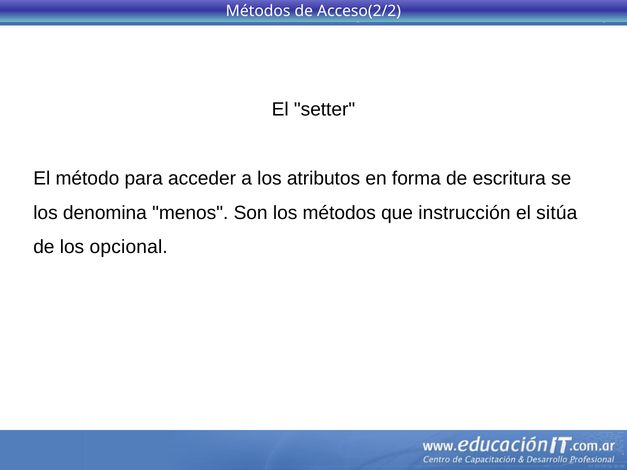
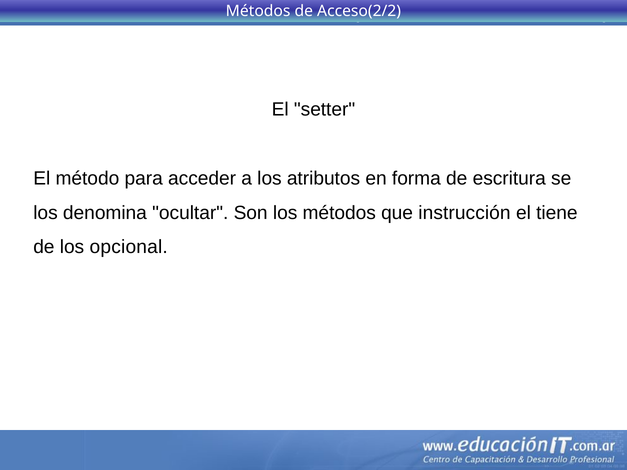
menos: menos -> ocultar
sitúa: sitúa -> tiene
